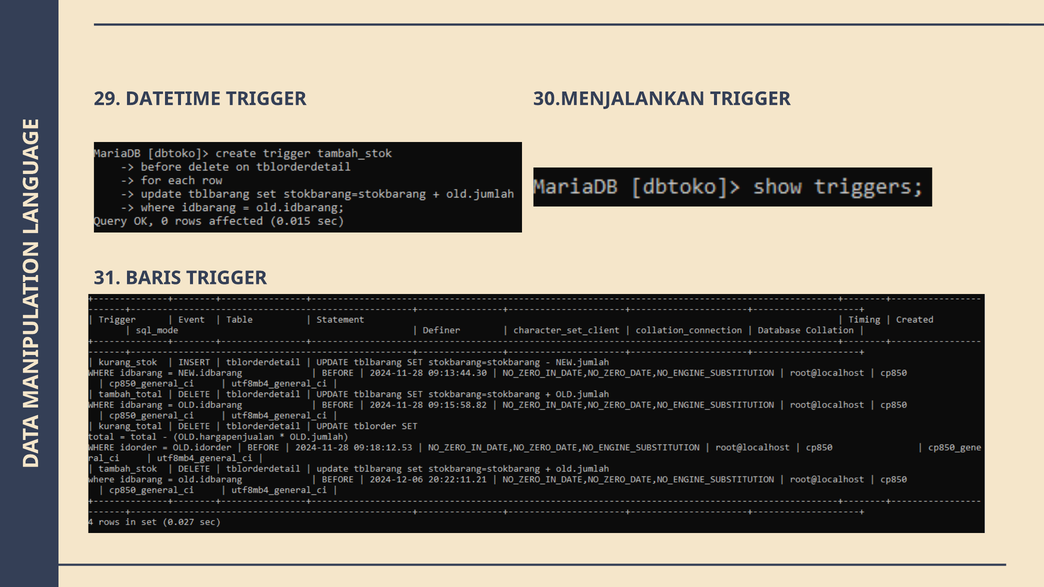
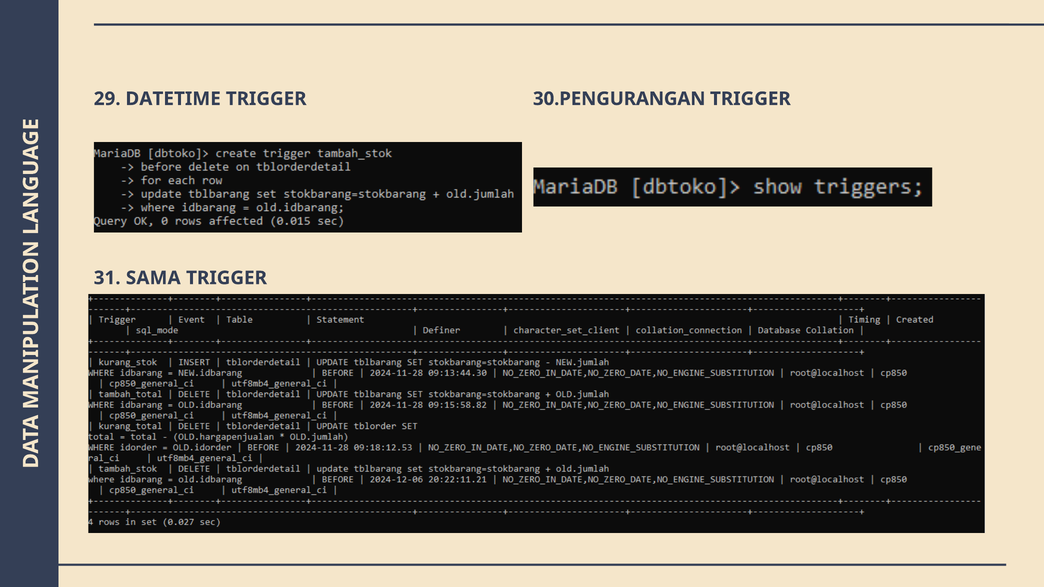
30.MENJALANKAN: 30.MENJALANKAN -> 30.PENGURANGAN
BARIS: BARIS -> SAMA
